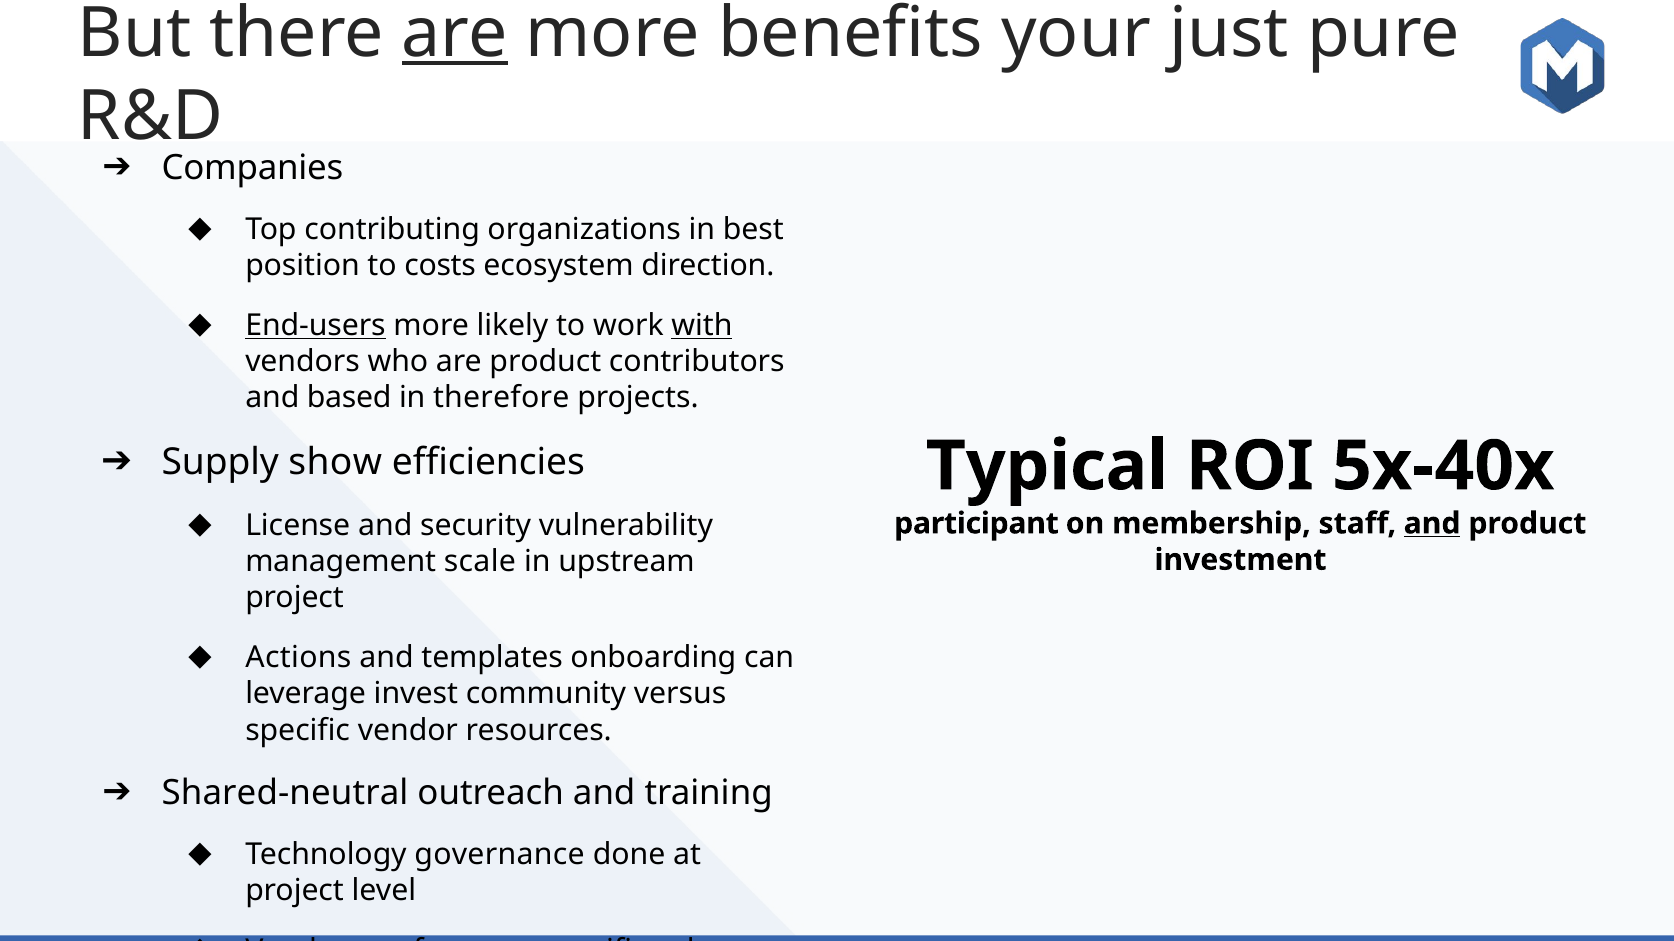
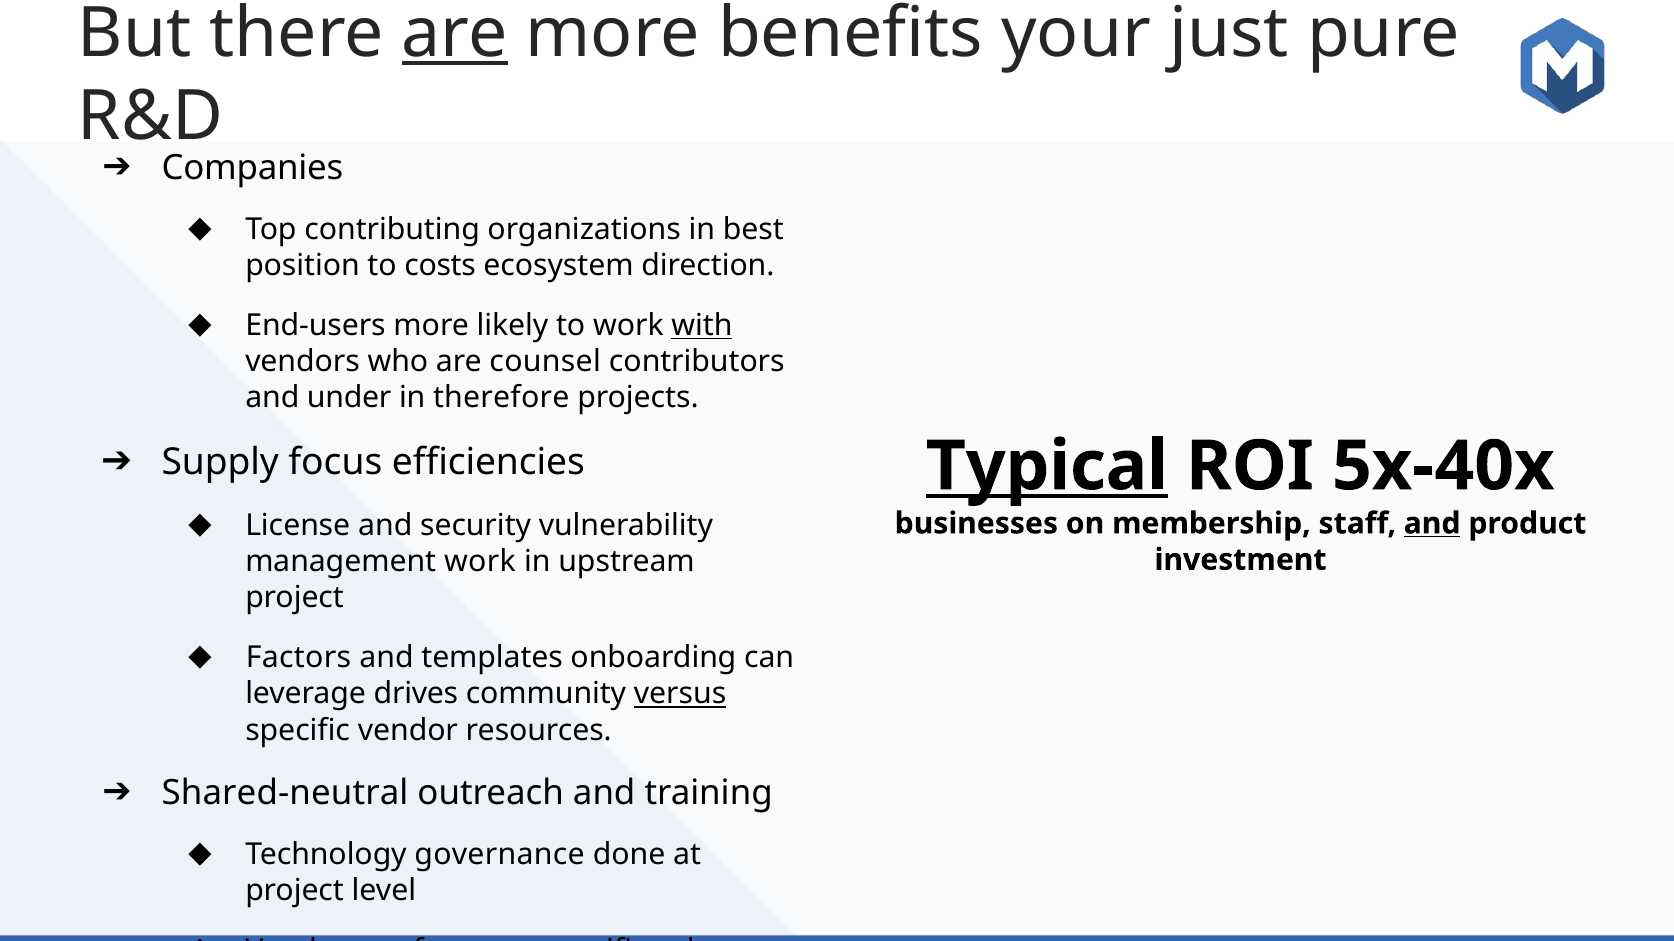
End-users underline: present -> none
are product: product -> counsel
based: based -> under
Supply show: show -> focus
Typical underline: none -> present
participant: participant -> businesses
management scale: scale -> work
Actions: Actions -> Factors
invest: invest -> drives
versus underline: none -> present
